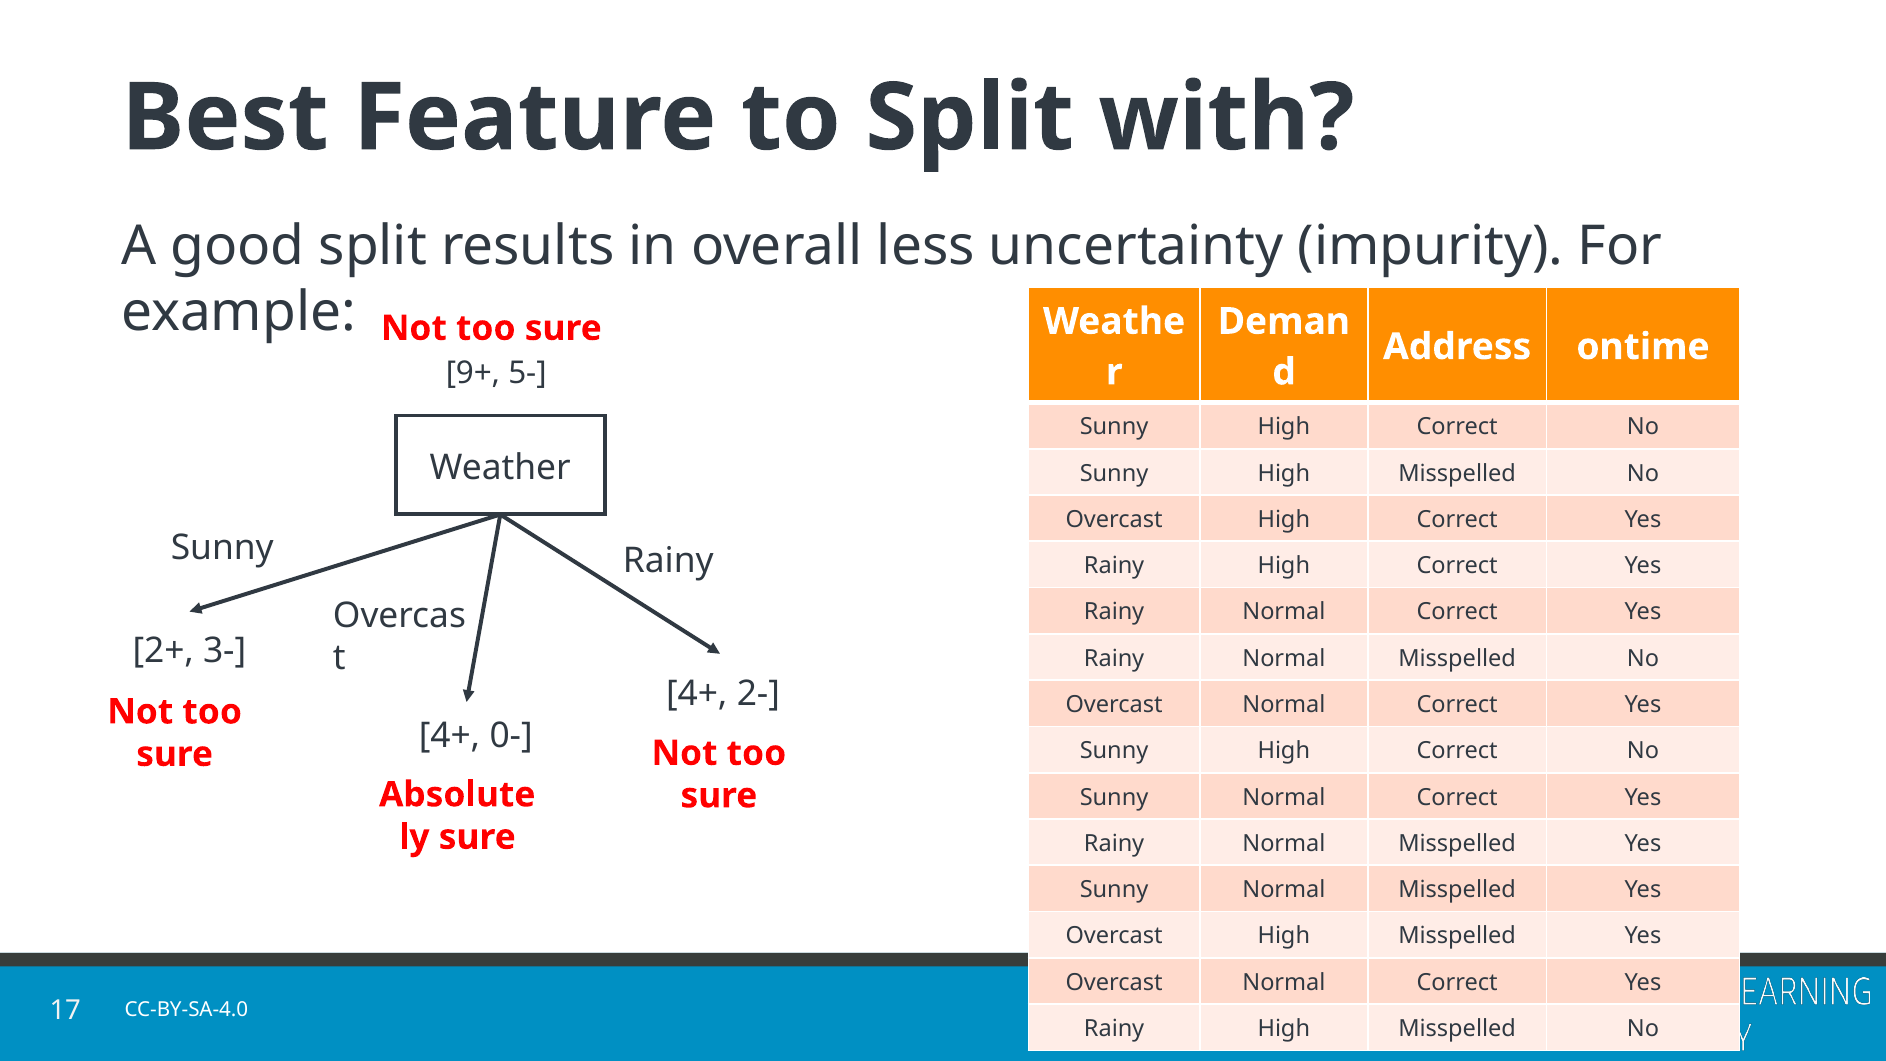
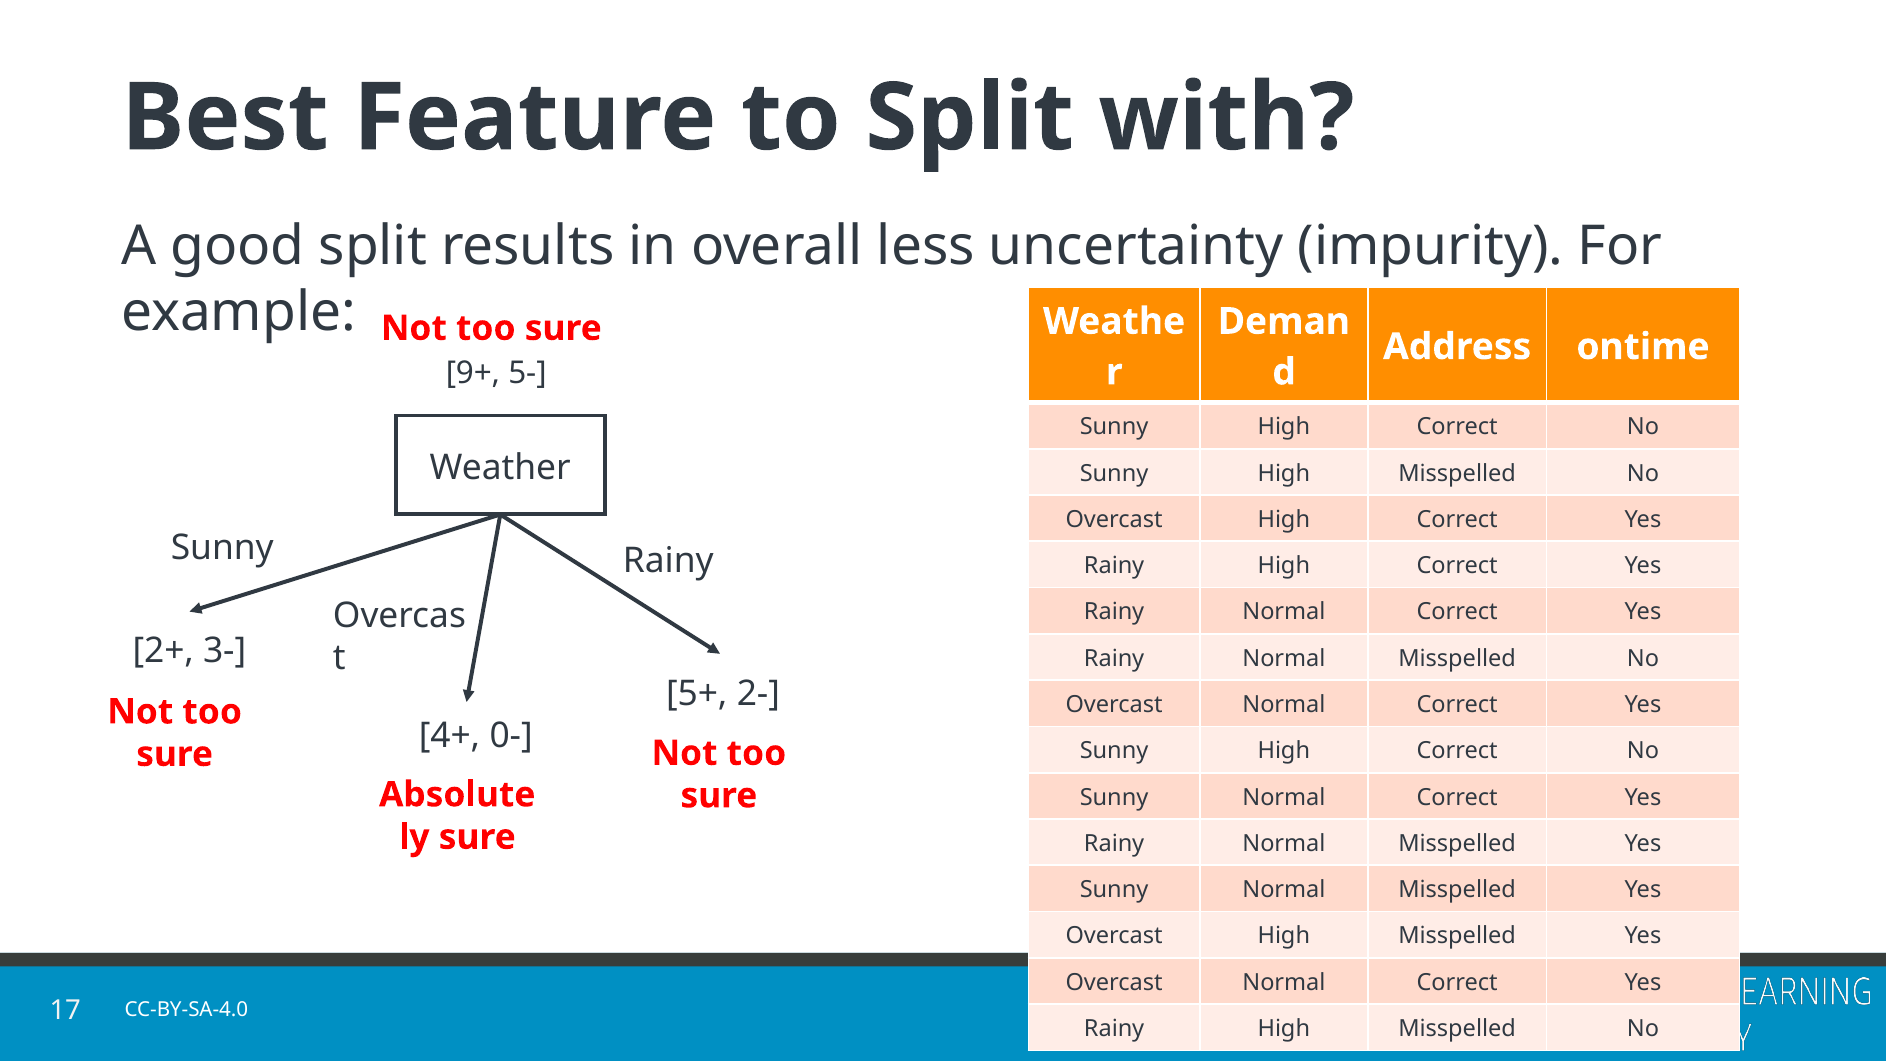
4+ at (697, 694): 4+ -> 5+
